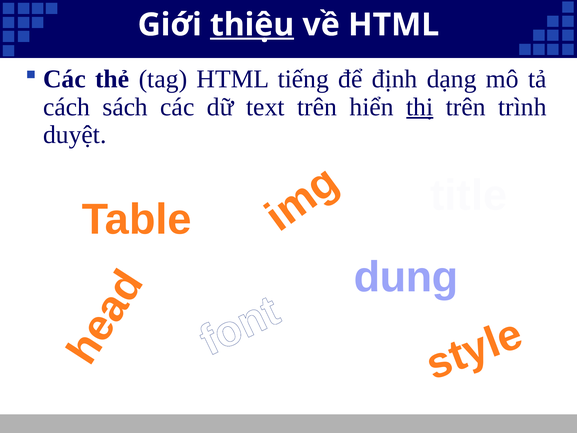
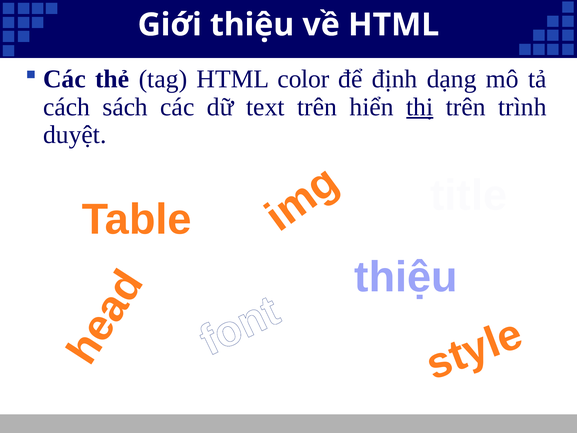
thiệu at (252, 25) underline: present -> none
tiếng: tiếng -> color
dung at (406, 277): dung -> thiệu
